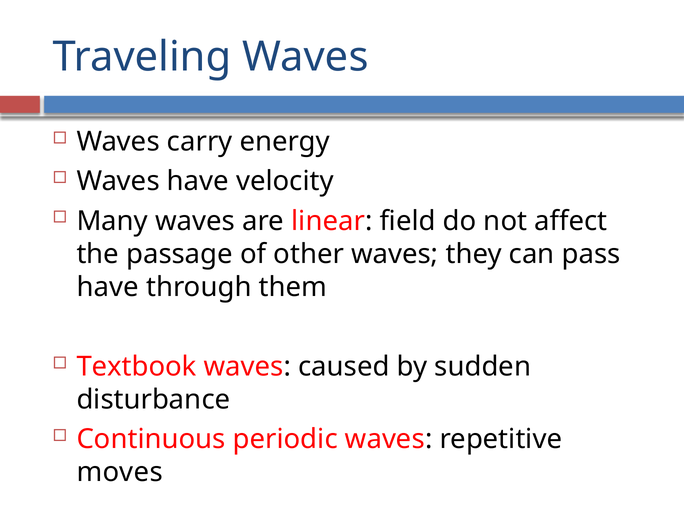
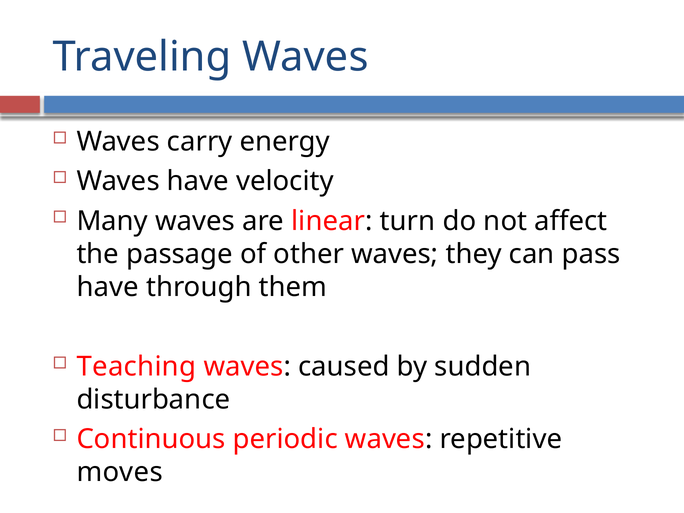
field: field -> turn
Textbook: Textbook -> Teaching
